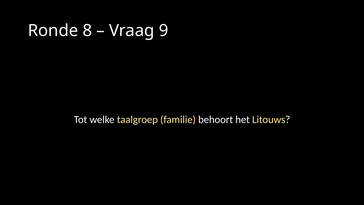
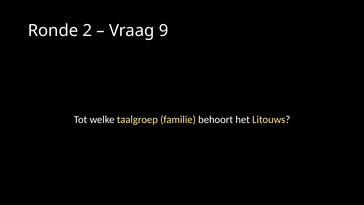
8: 8 -> 2
